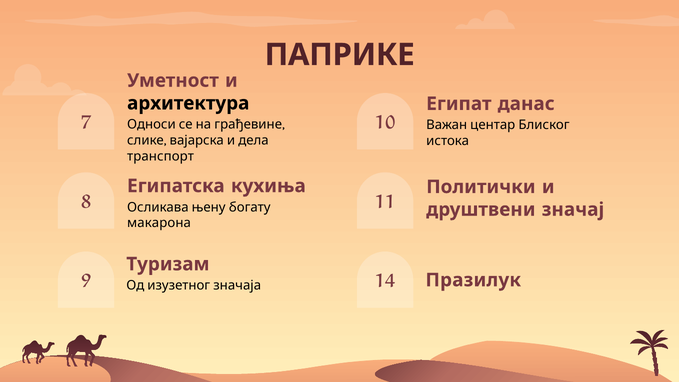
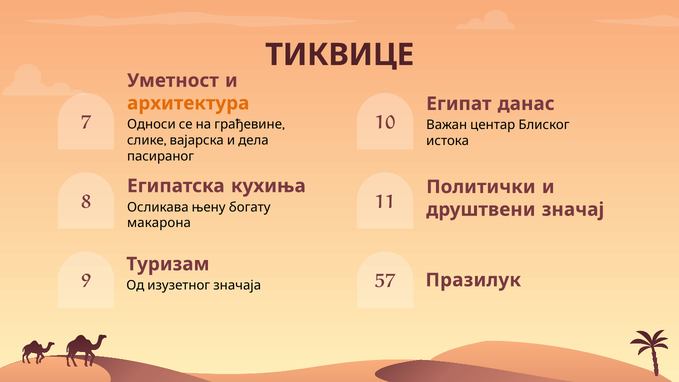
ПАПРИКЕ: ПАПРИКЕ -> ТИКВИЦЕ
архитектура colour: black -> orange
транспорт: транспорт -> пасираног
14: 14 -> 57
